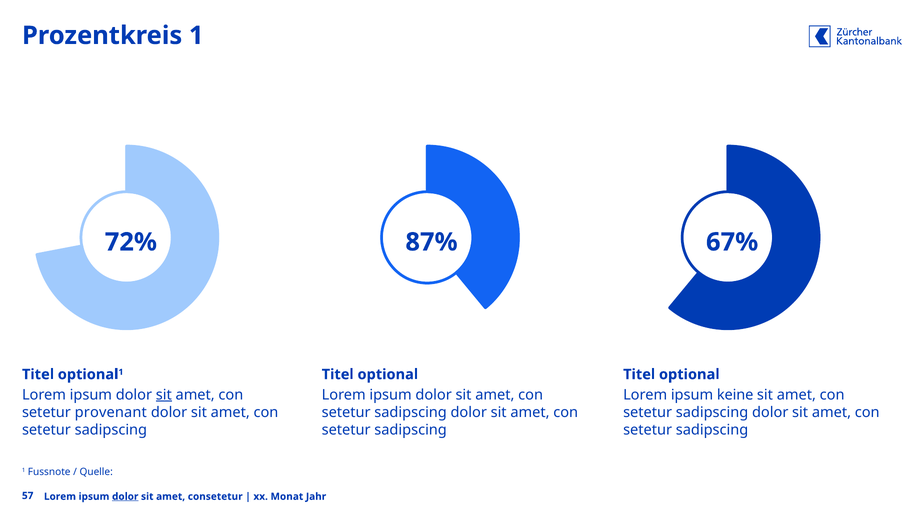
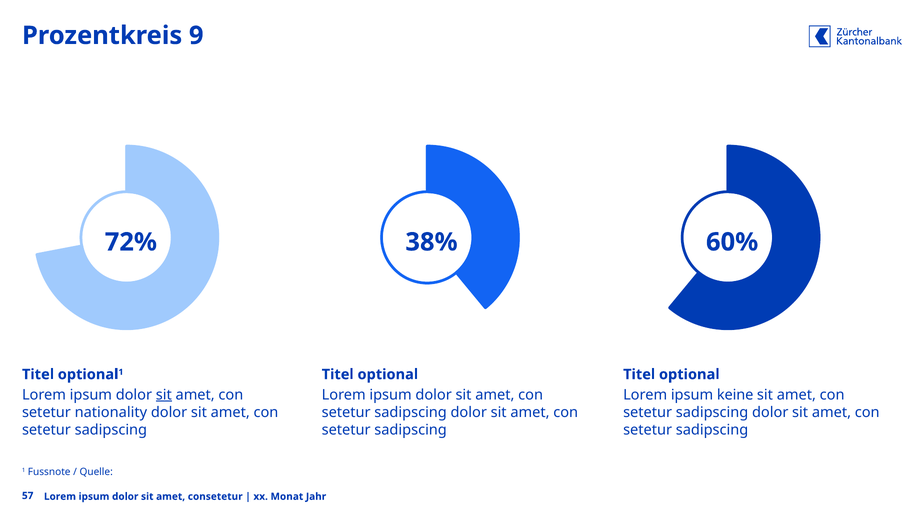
Prozentkreis 1: 1 -> 9
87%: 87% -> 38%
67%: 67% -> 60%
provenant: provenant -> nationality
dolor at (125, 496) underline: present -> none
